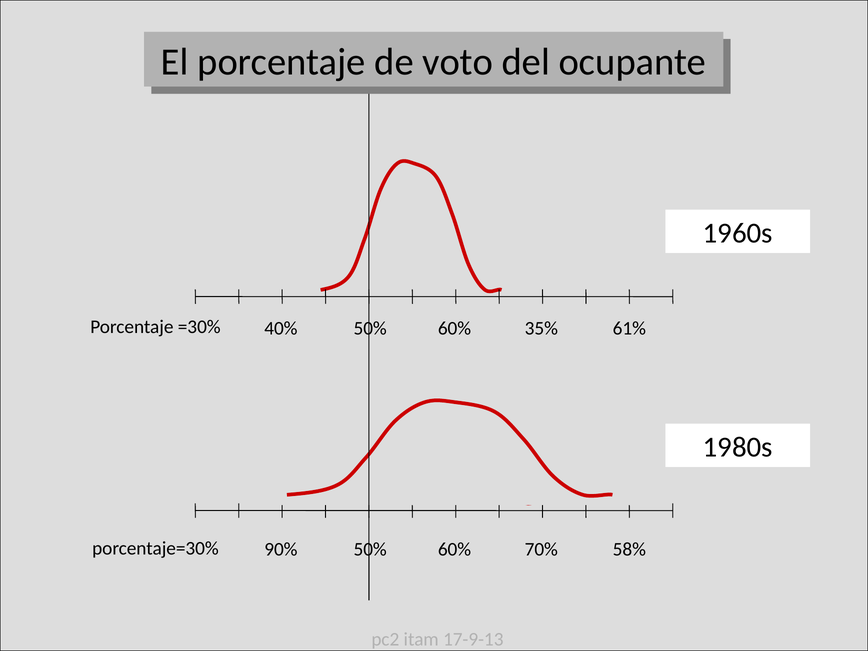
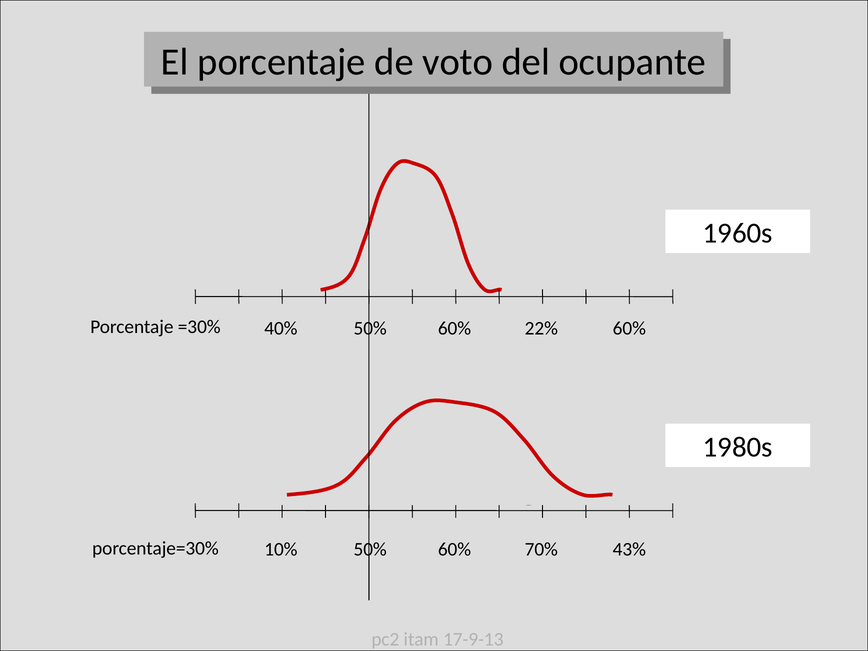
=30% 61%: 61% -> 60%
35%: 35% -> 22%
58%: 58% -> 43%
90%: 90% -> 10%
